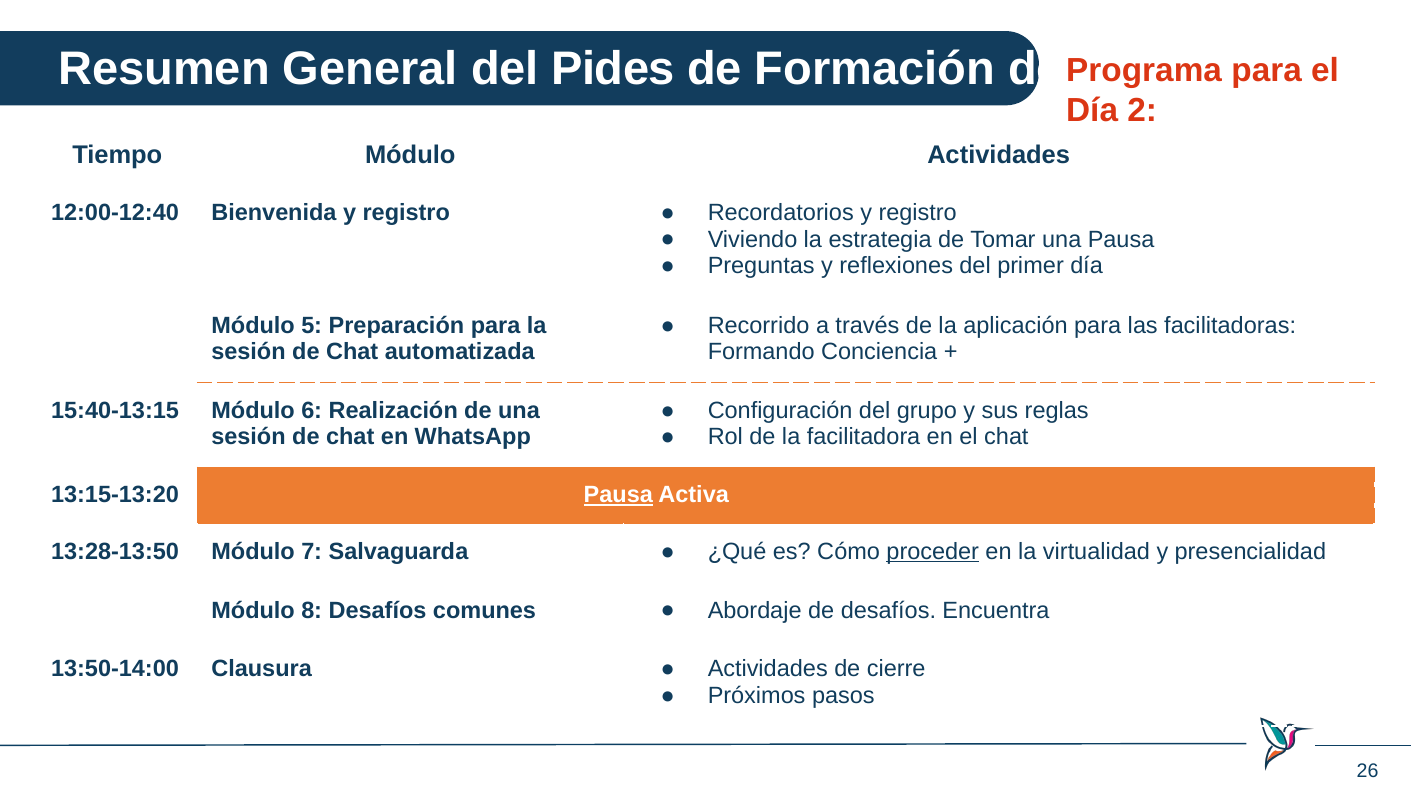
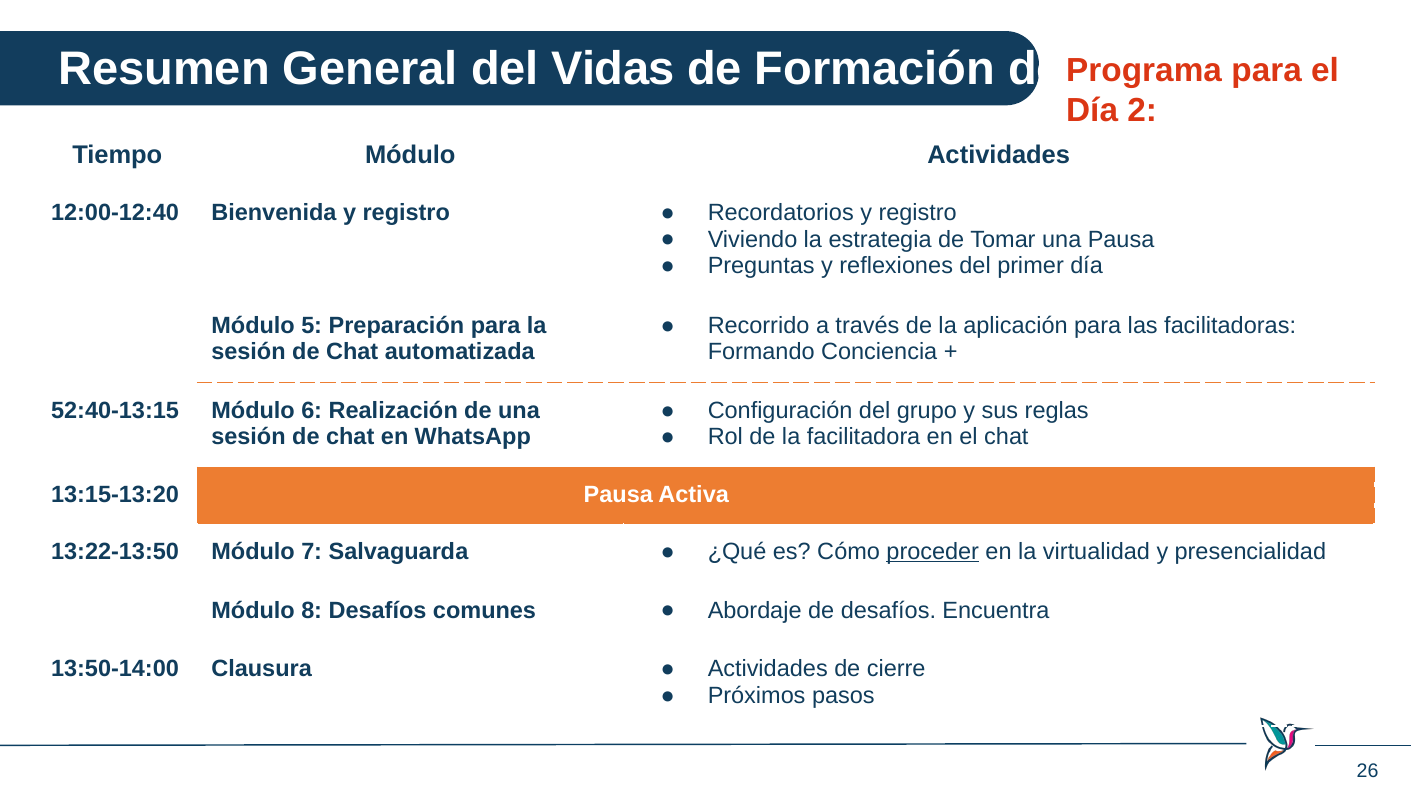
Pides: Pides -> Vidas
15:40-13:15: 15:40-13:15 -> 52:40-13:15
Pausa at (618, 495) underline: present -> none
13:28-13:50: 13:28-13:50 -> 13:22-13:50
